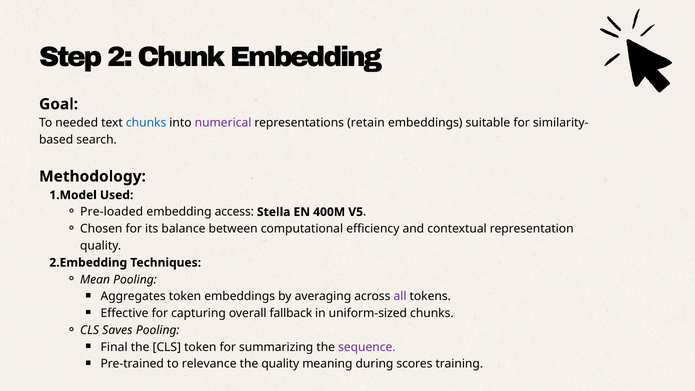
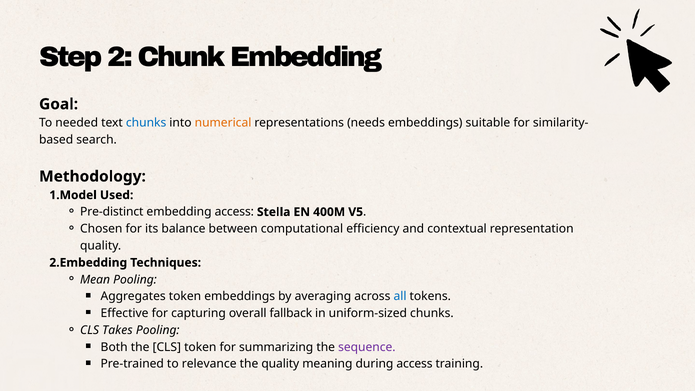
numerical colour: purple -> orange
retain: retain -> needs
Pre-loaded: Pre-loaded -> Pre-distinct
all colour: purple -> blue
Saves: Saves -> Takes
Final: Final -> Both
during scores: scores -> access
